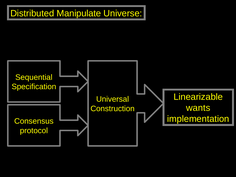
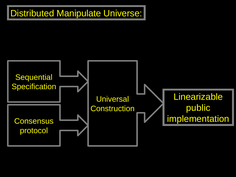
wants: wants -> public
